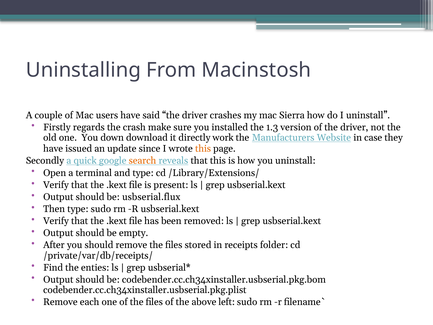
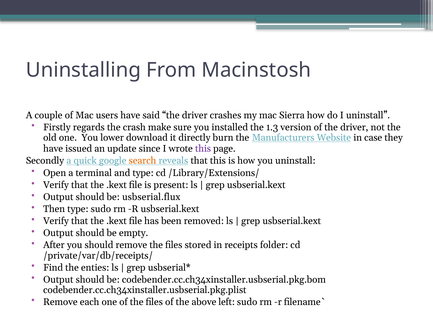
down: down -> lower
work: work -> burn
this at (203, 148) colour: orange -> purple
